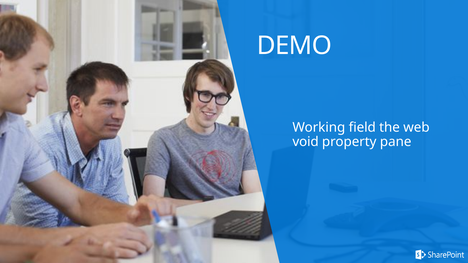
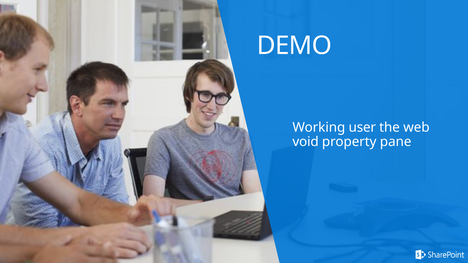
field: field -> user
